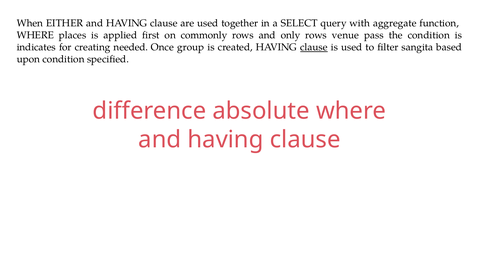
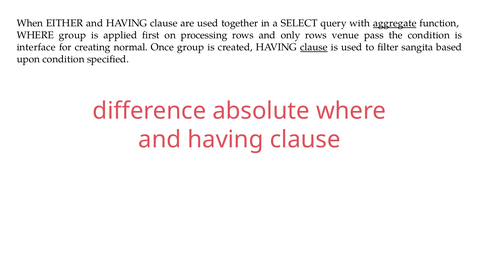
aggregate underline: none -> present
WHERE places: places -> group
commonly: commonly -> processing
indicates: indicates -> interface
needed: needed -> normal
